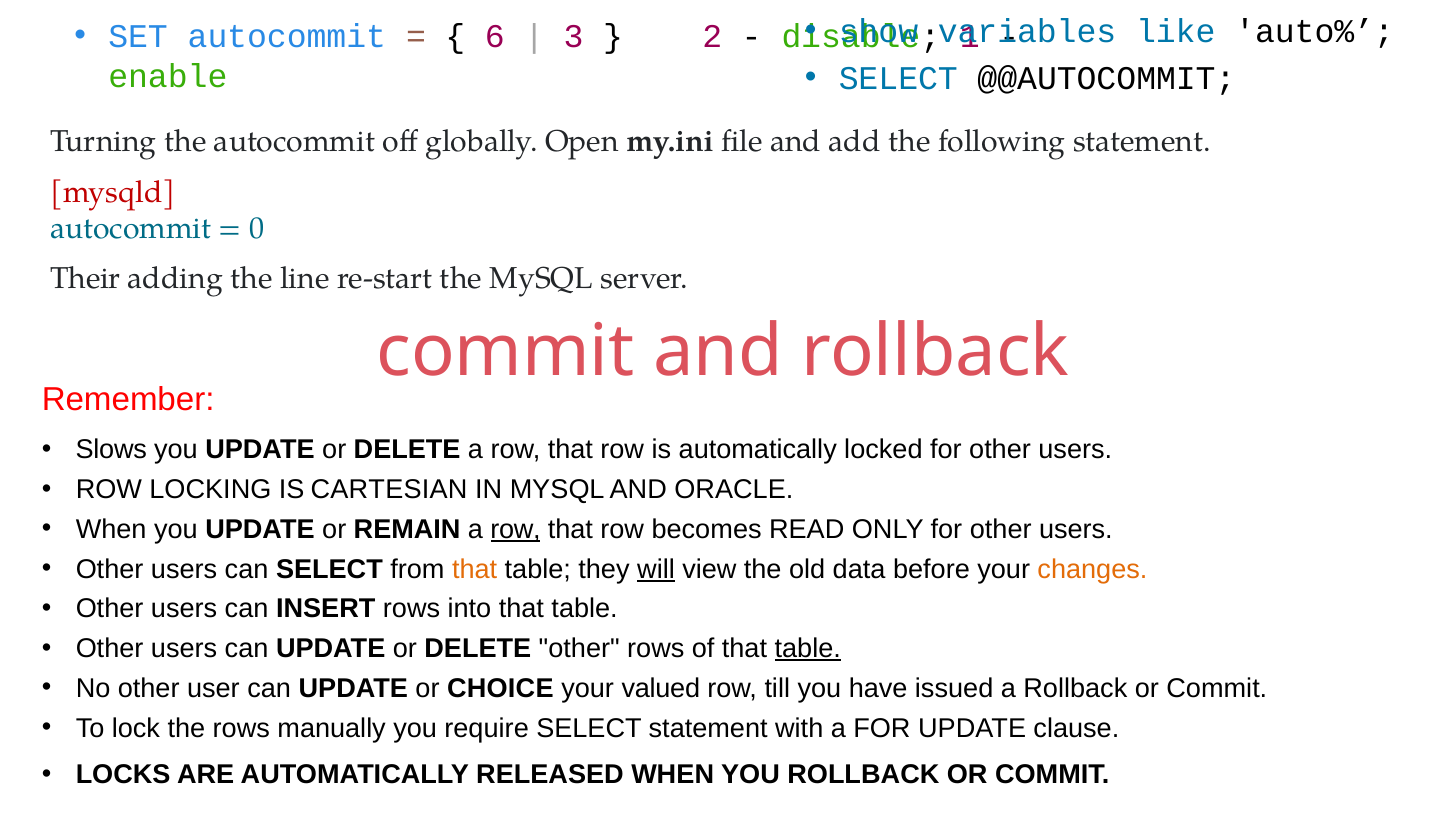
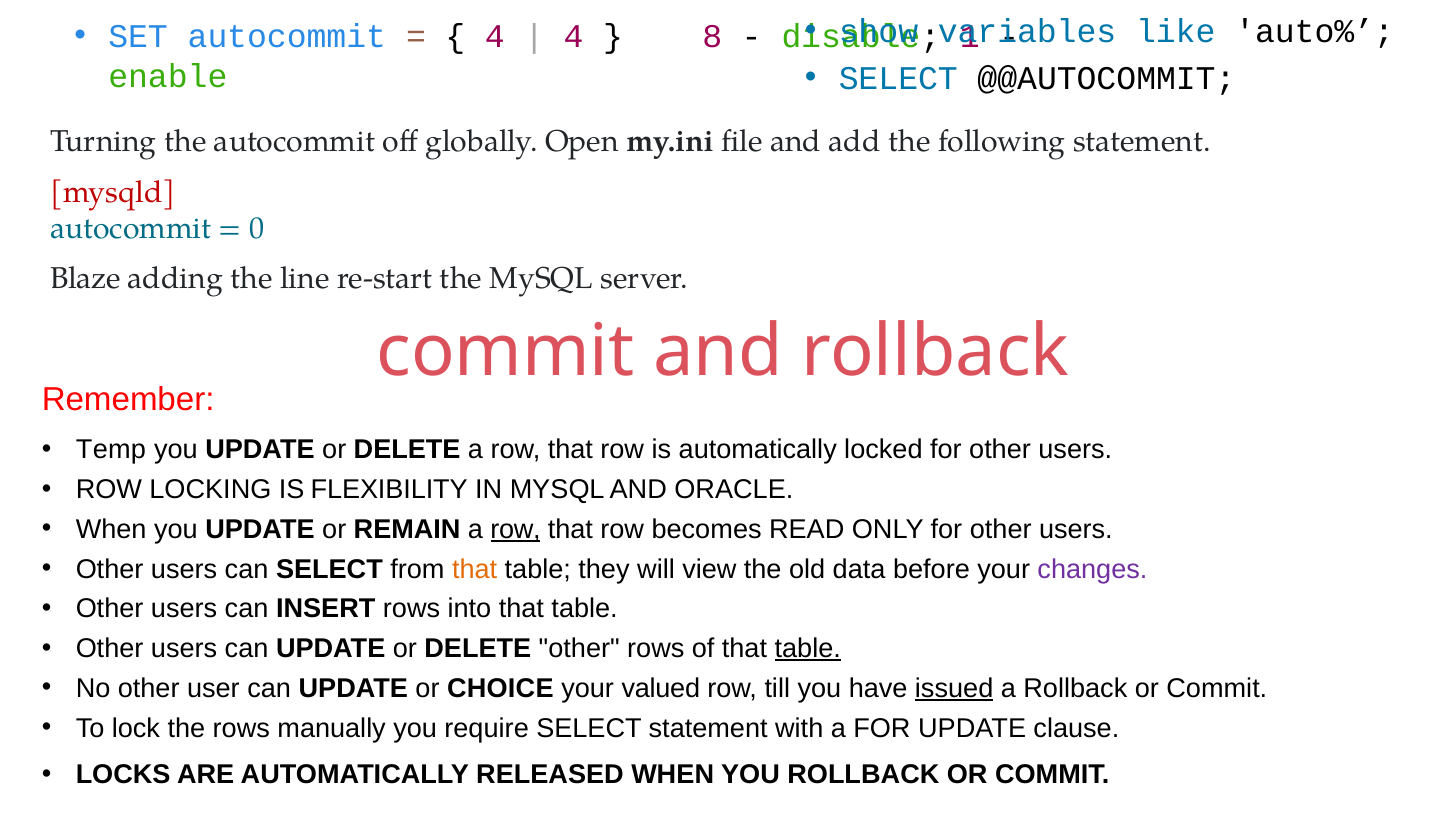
6 at (495, 36): 6 -> 4
3 at (574, 36): 3 -> 4
2: 2 -> 8
Their: Their -> Blaze
Slows: Slows -> Temp
CARTESIAN: CARTESIAN -> FLEXIBILITY
will underline: present -> none
changes colour: orange -> purple
issued underline: none -> present
